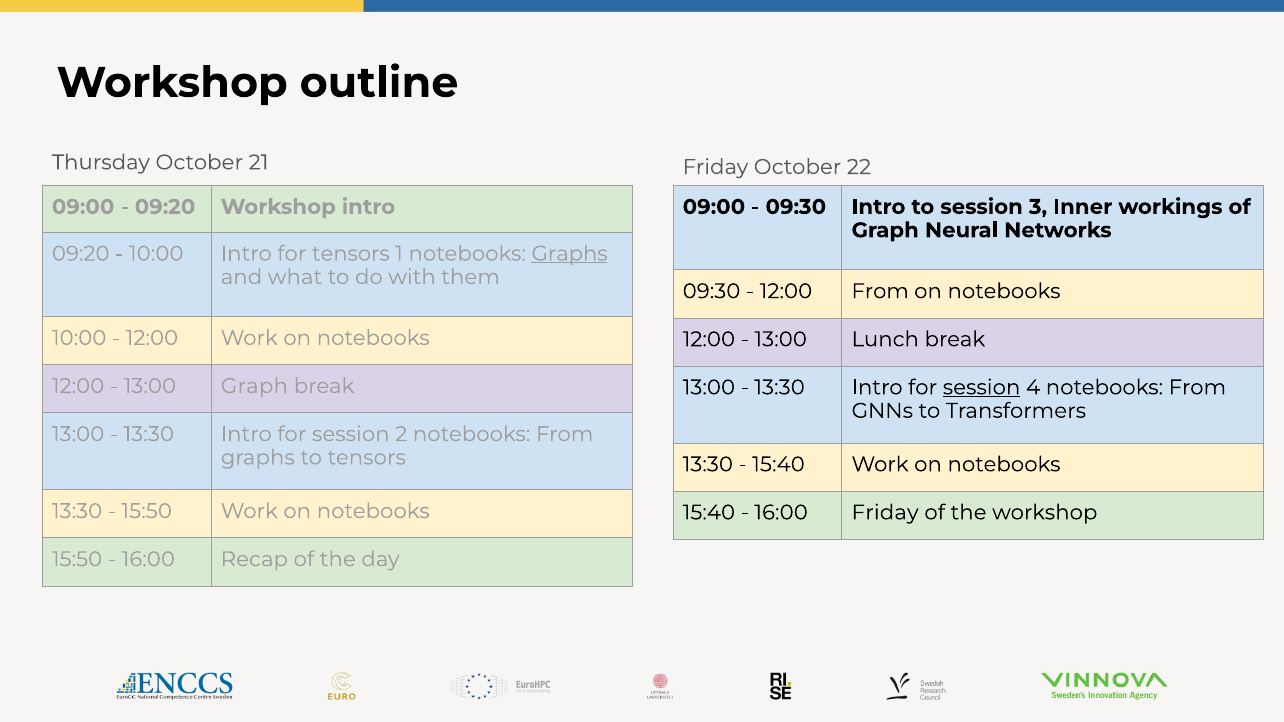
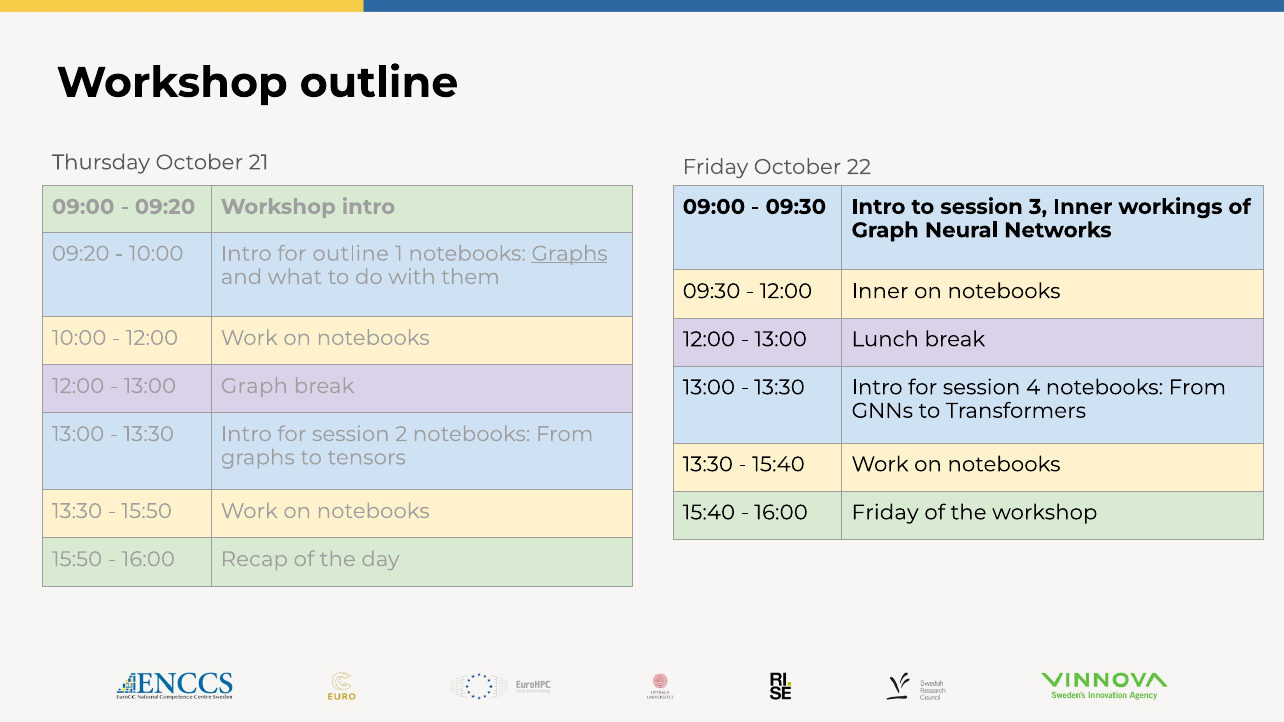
for tensors: tensors -> outline
12:00 From: From -> Inner
session at (982, 388) underline: present -> none
